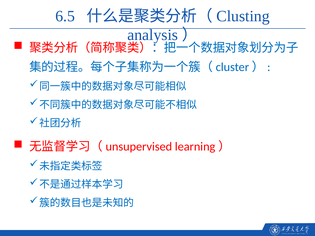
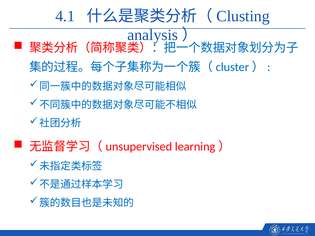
6.5: 6.5 -> 4.1
